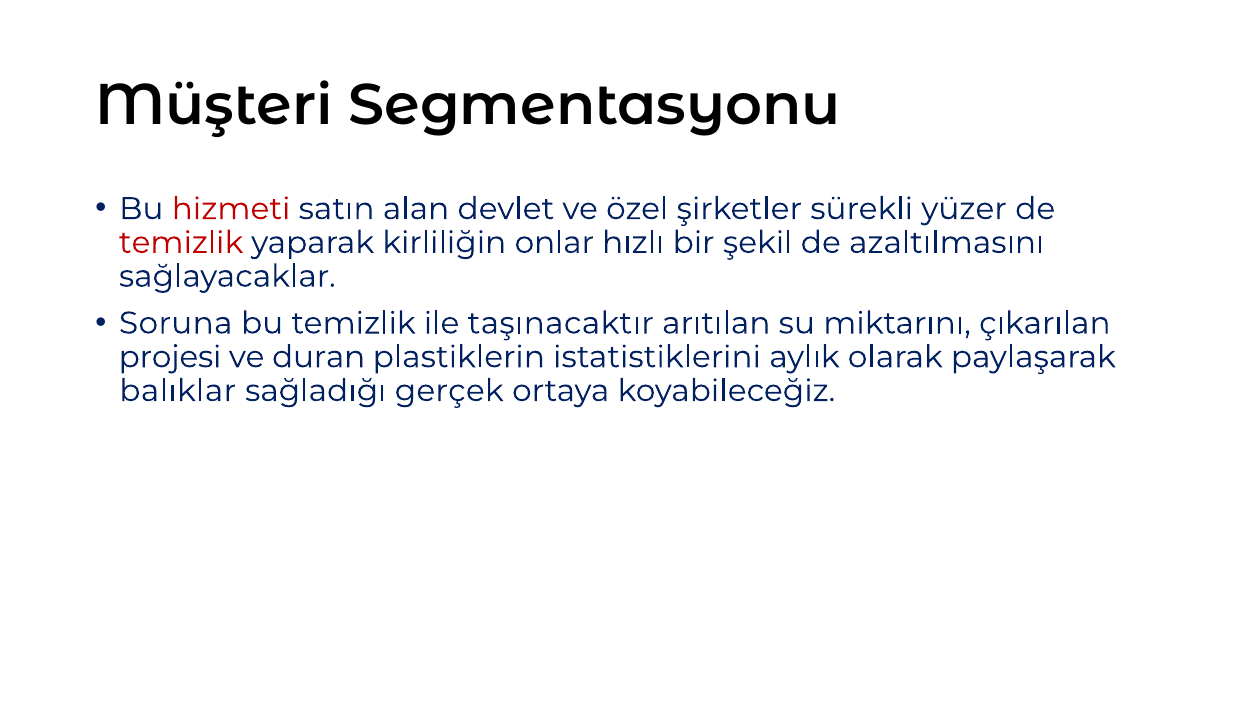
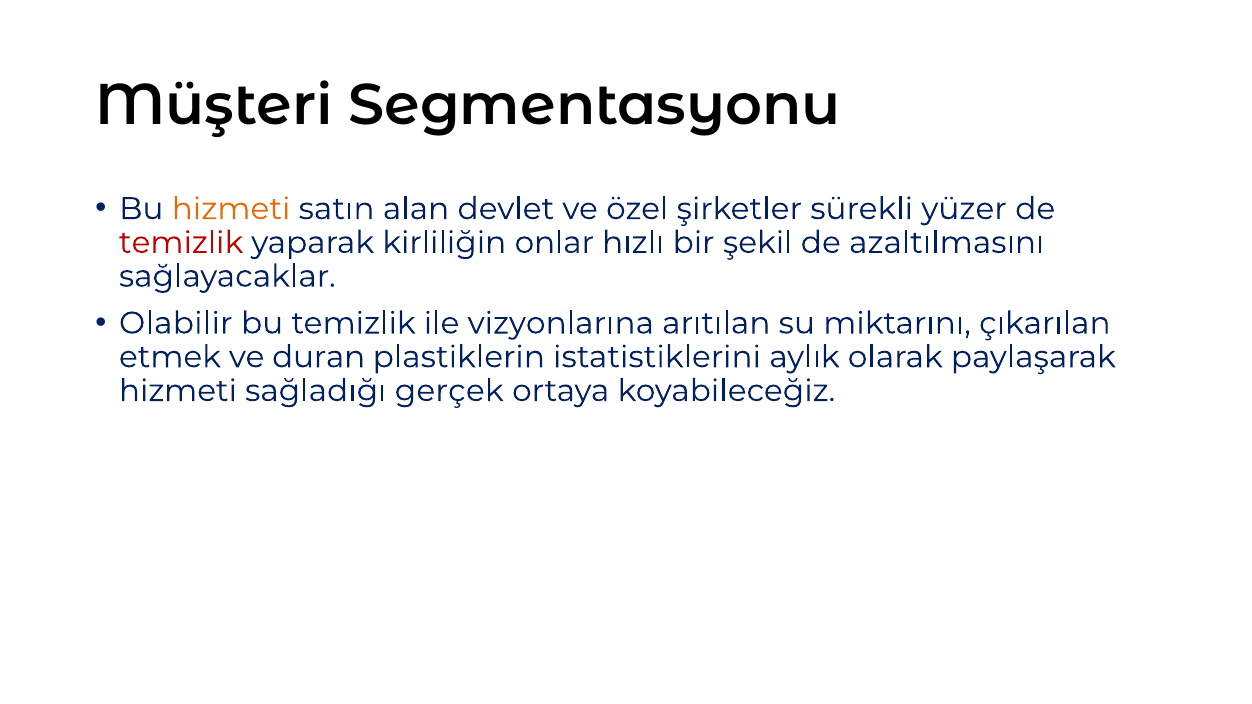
hizmeti at (231, 209) colour: red -> orange
Soruna: Soruna -> Olabilir
taşınacaktır: taşınacaktır -> vizyonlarına
projesi: projesi -> etmek
balıklar at (178, 391): balıklar -> hizmeti
